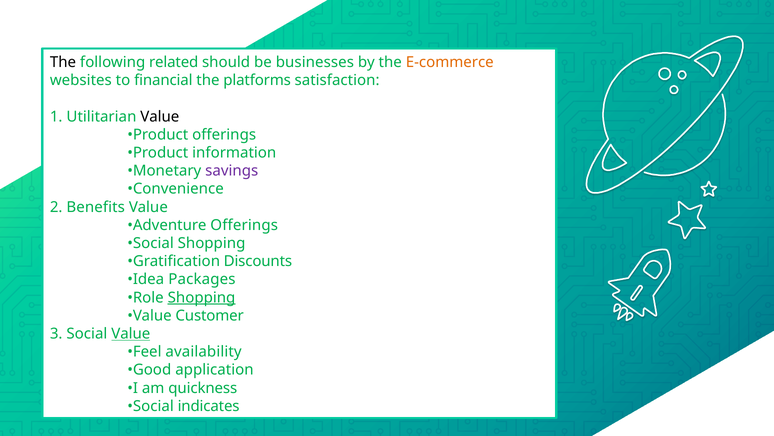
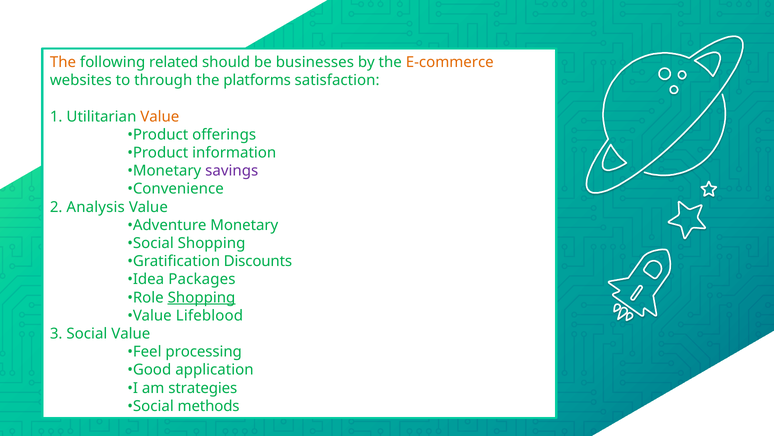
The at (63, 62) colour: black -> orange
financial: financial -> through
Value at (160, 116) colour: black -> orange
Benefits: Benefits -> Analysis
Adventure Offerings: Offerings -> Monetary
Customer: Customer -> Lifeblood
Value at (131, 333) underline: present -> none
availability: availability -> processing
quickness: quickness -> strategies
indicates: indicates -> methods
